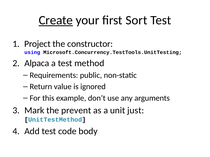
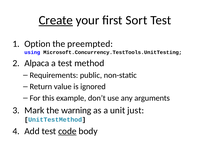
Project: Project -> Option
constructor: constructor -> preempted
prevent: prevent -> warning
code underline: none -> present
